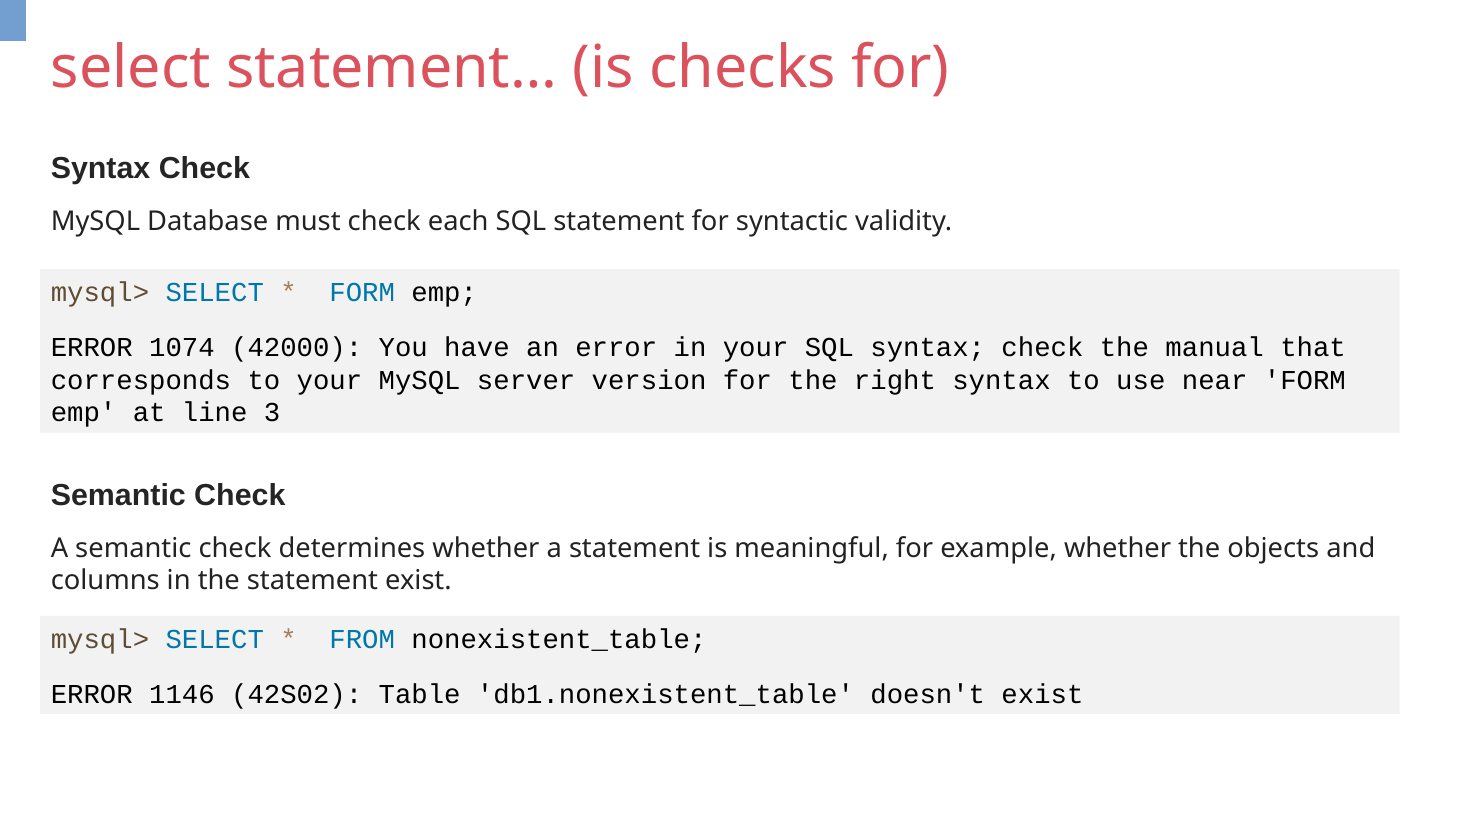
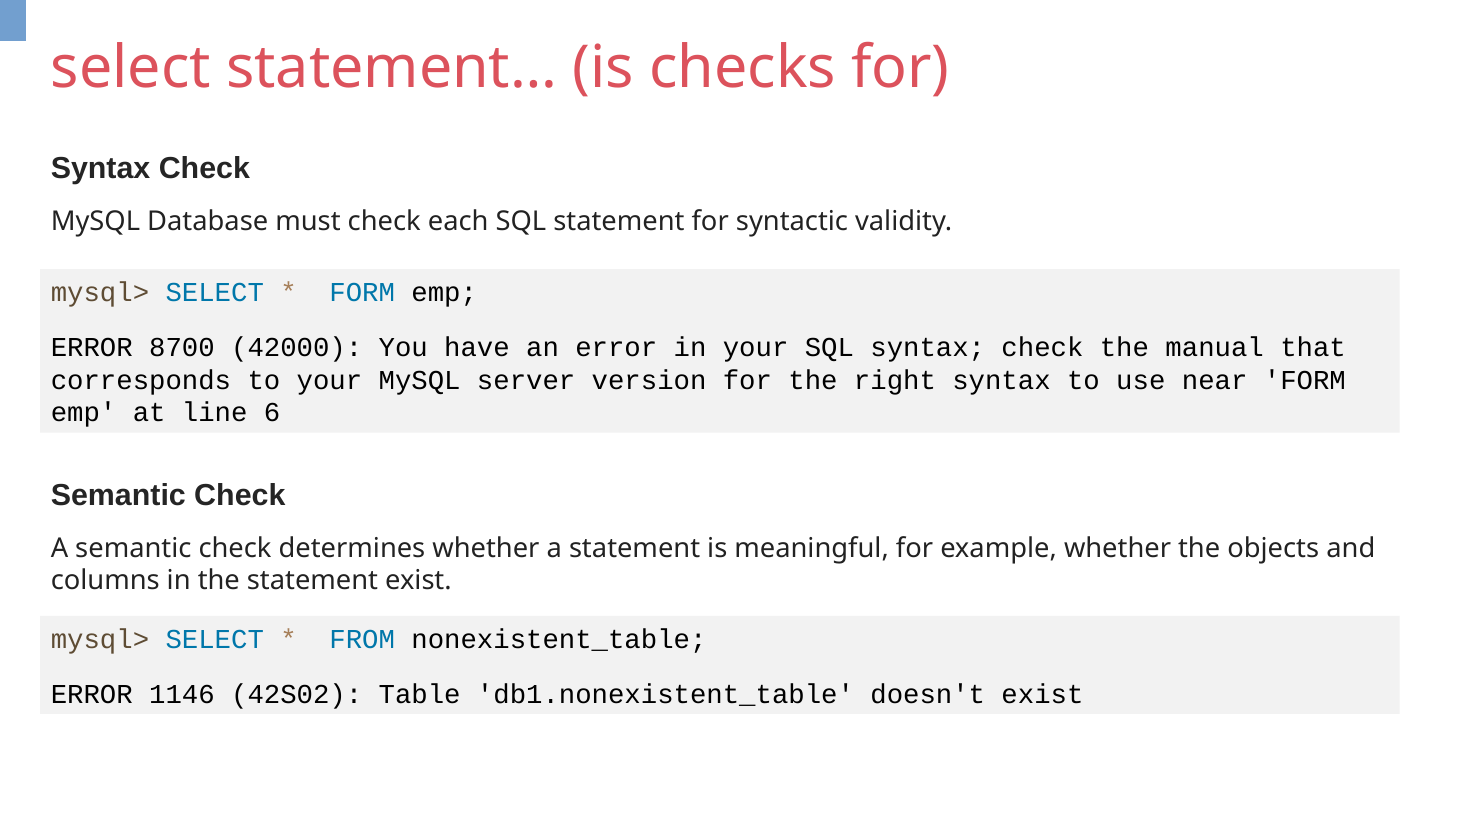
1074: 1074 -> 8700
3: 3 -> 6
